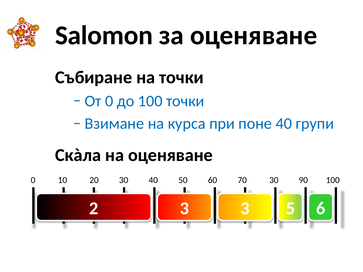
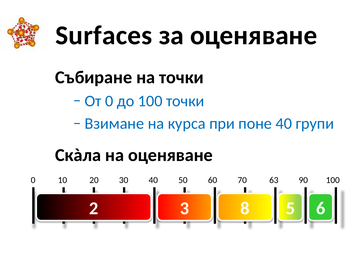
Salomon: Salomon -> Surfaces
70 30: 30 -> 63
3 3: 3 -> 8
